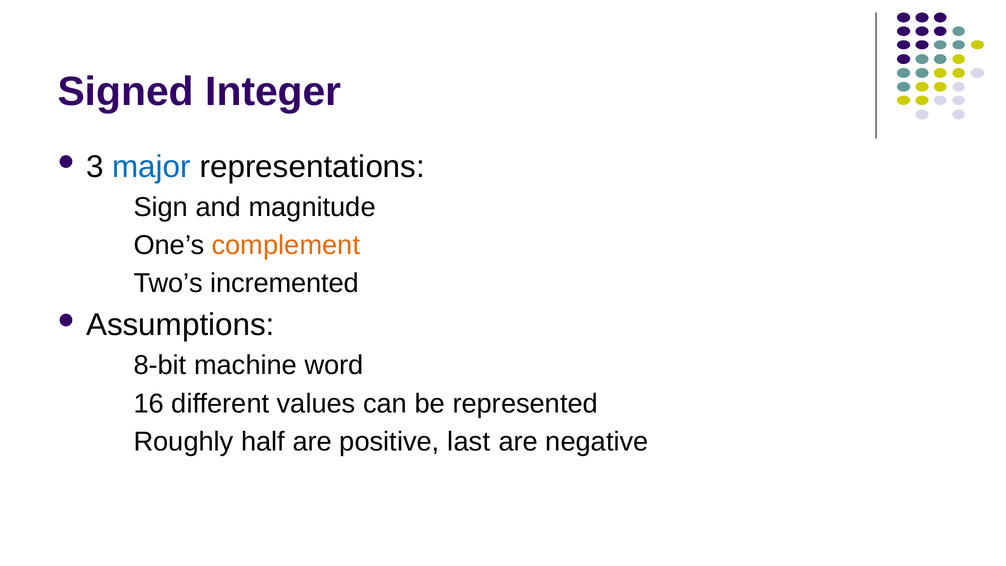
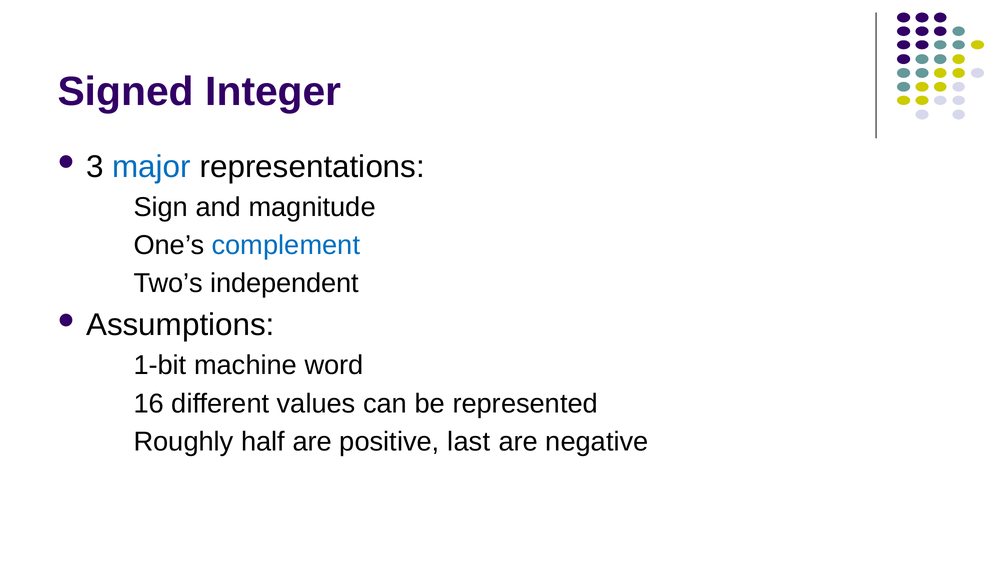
complement colour: orange -> blue
incremented: incremented -> independent
8-bit: 8-bit -> 1-bit
